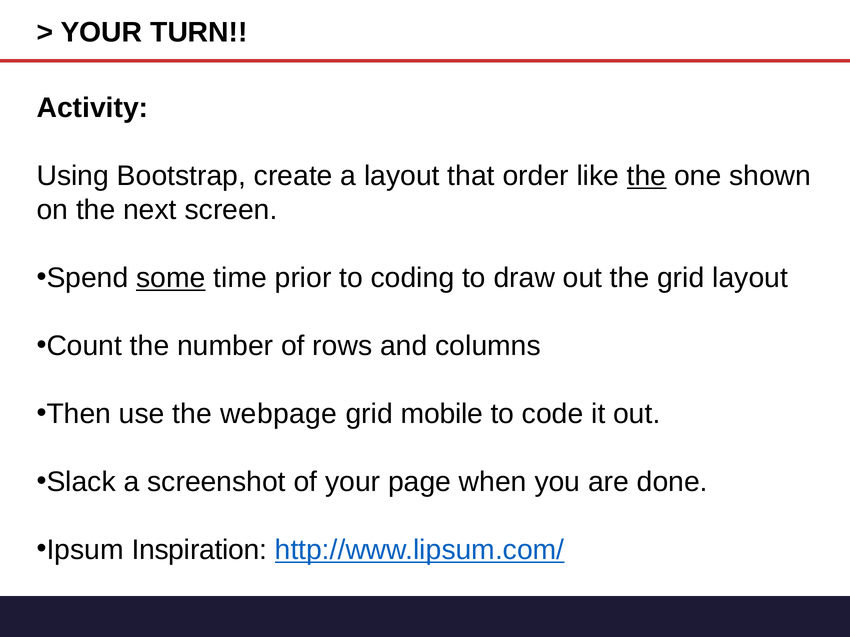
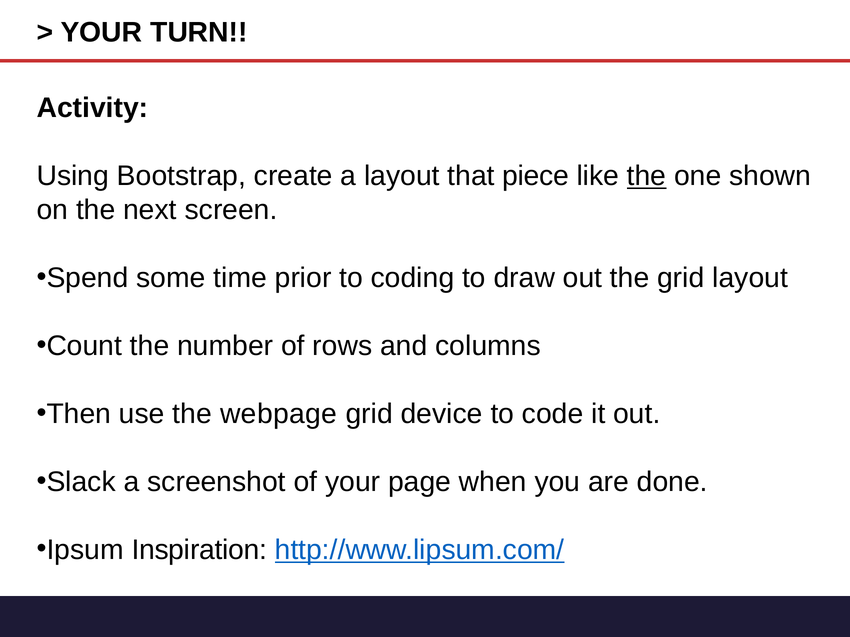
order: order -> piece
some underline: present -> none
mobile: mobile -> device
